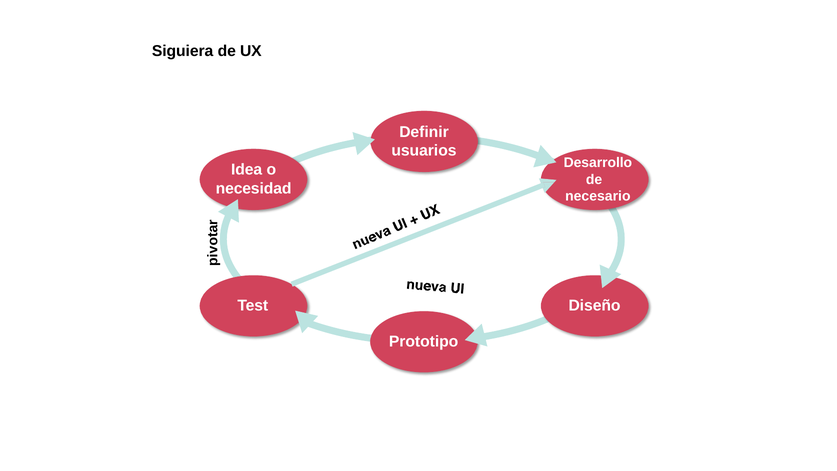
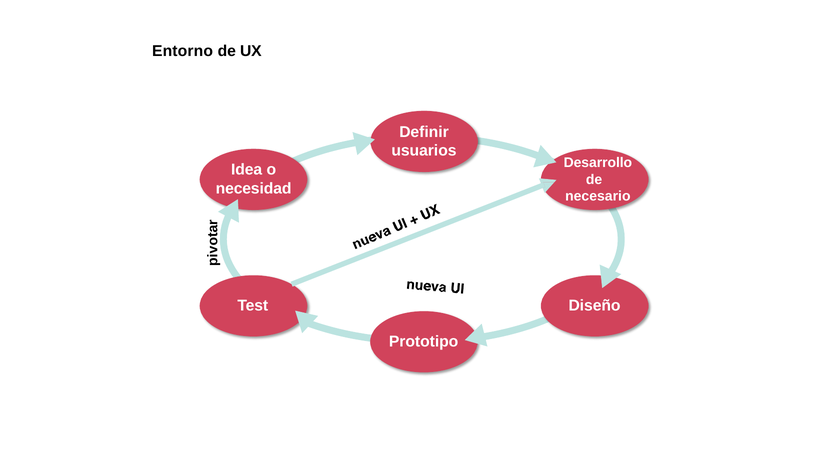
Siguiera: Siguiera -> Entorno
